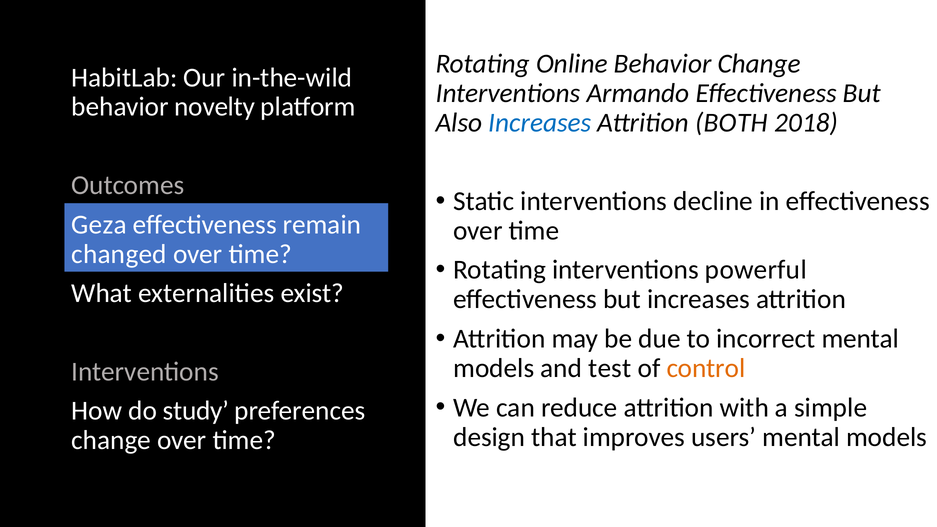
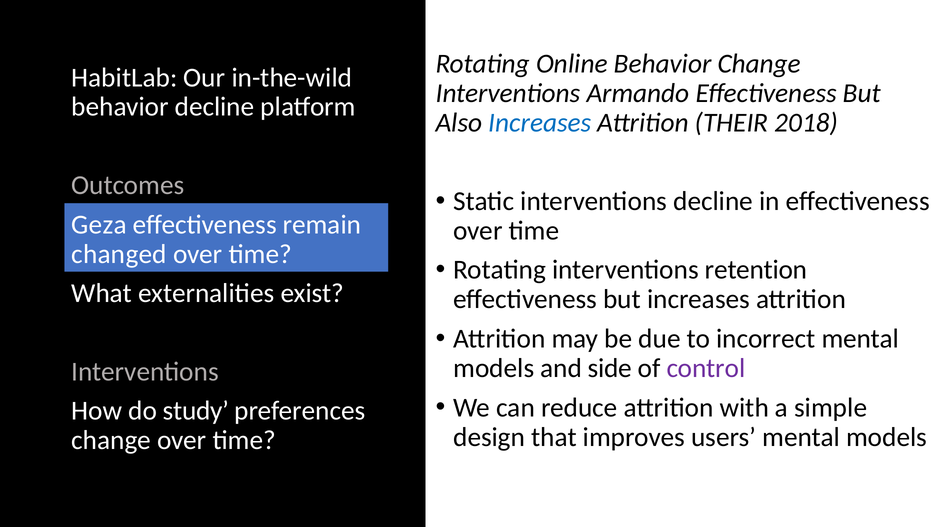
behavior novelty: novelty -> decline
BOTH: BOTH -> THEIR
powerful: powerful -> retention
test: test -> side
control colour: orange -> purple
